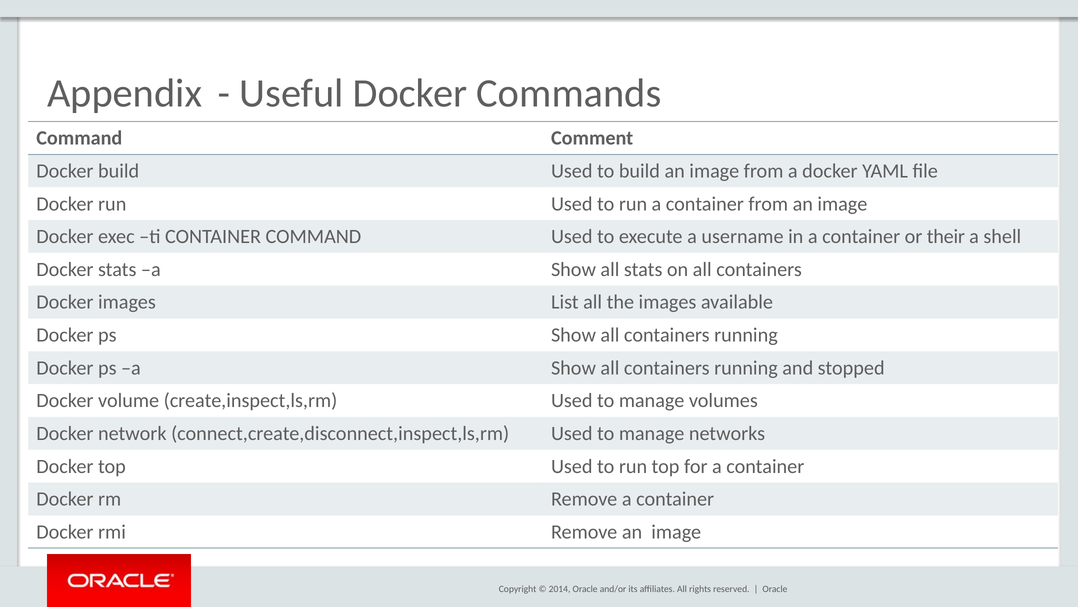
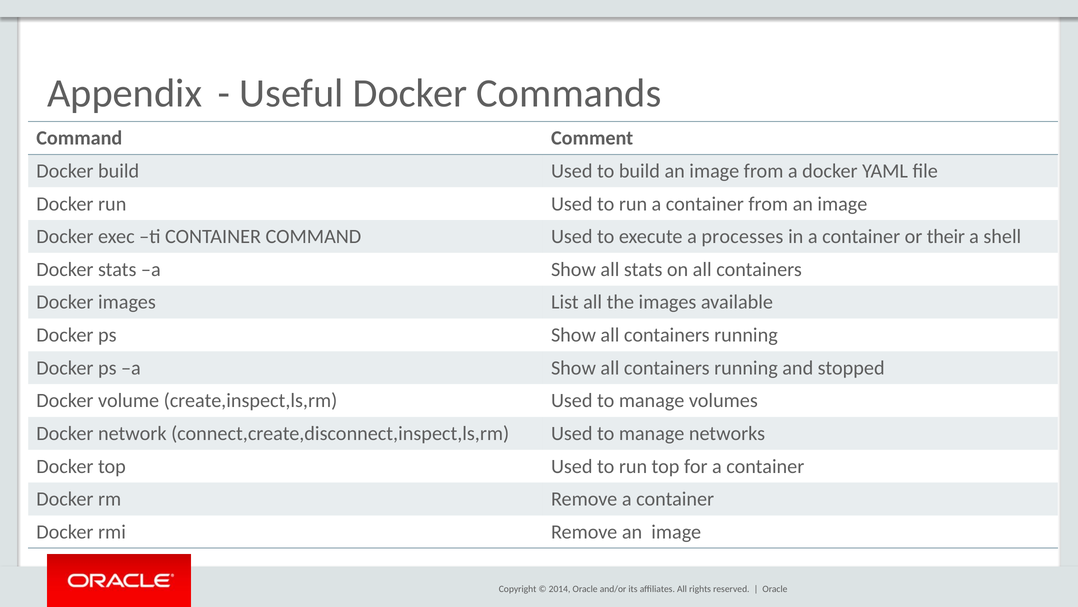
username: username -> processes
